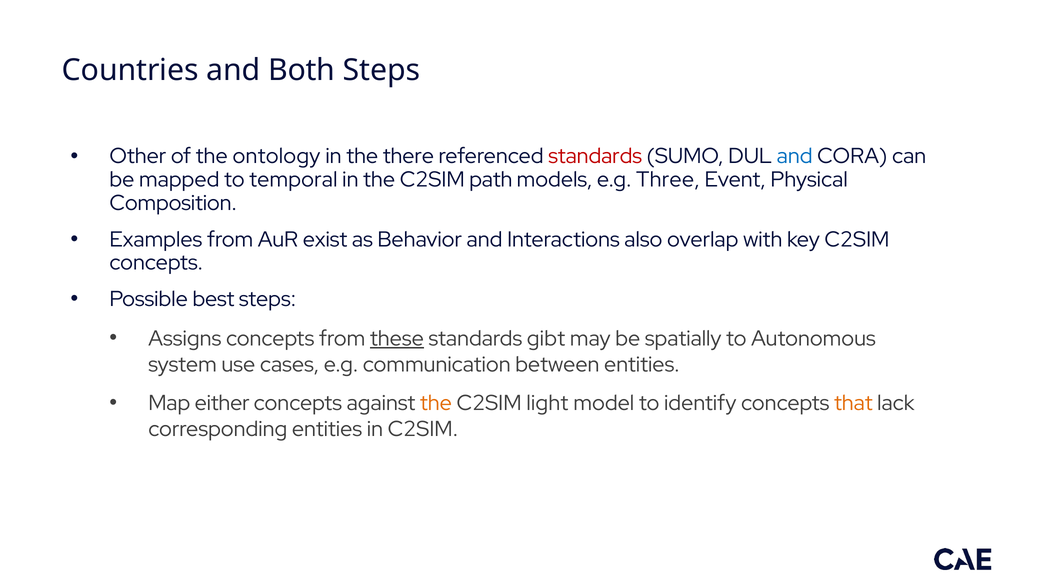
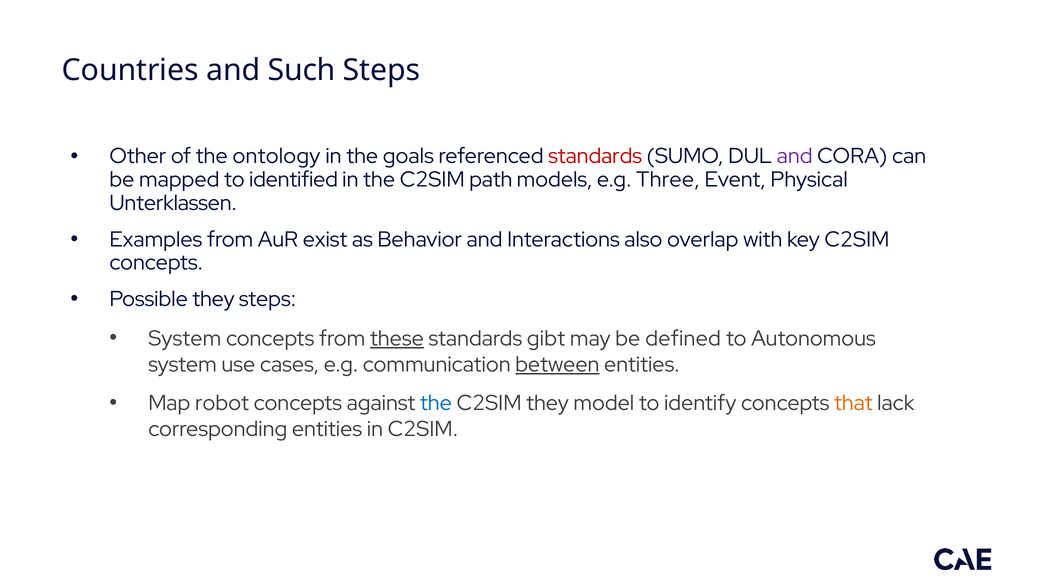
Both: Both -> Such
there: there -> goals
and at (795, 156) colour: blue -> purple
temporal: temporal -> identified
Composition: Composition -> Unterklassen
Possible best: best -> they
Assigns at (185, 338): Assigns -> System
spatially: spatially -> defined
between underline: none -> present
either: either -> robot
the at (436, 403) colour: orange -> blue
C2SIM light: light -> they
